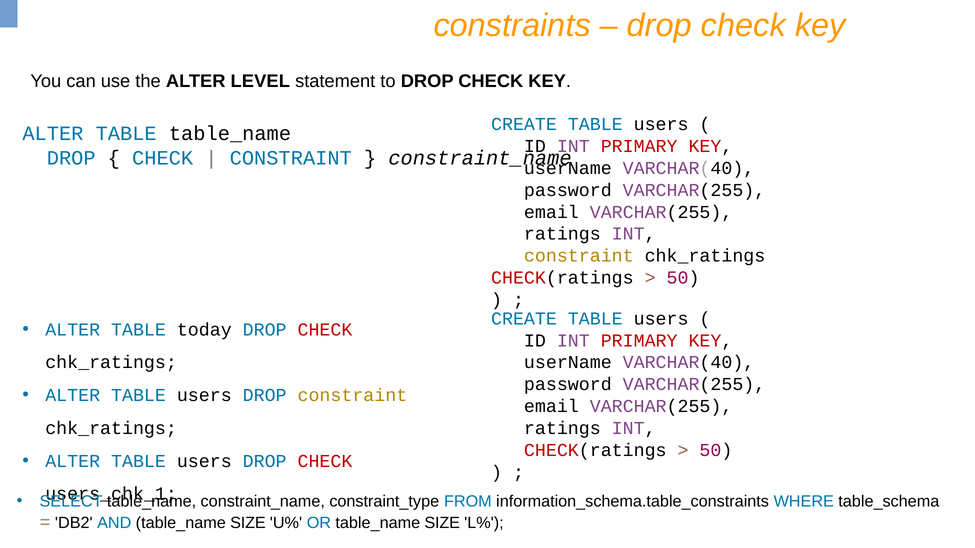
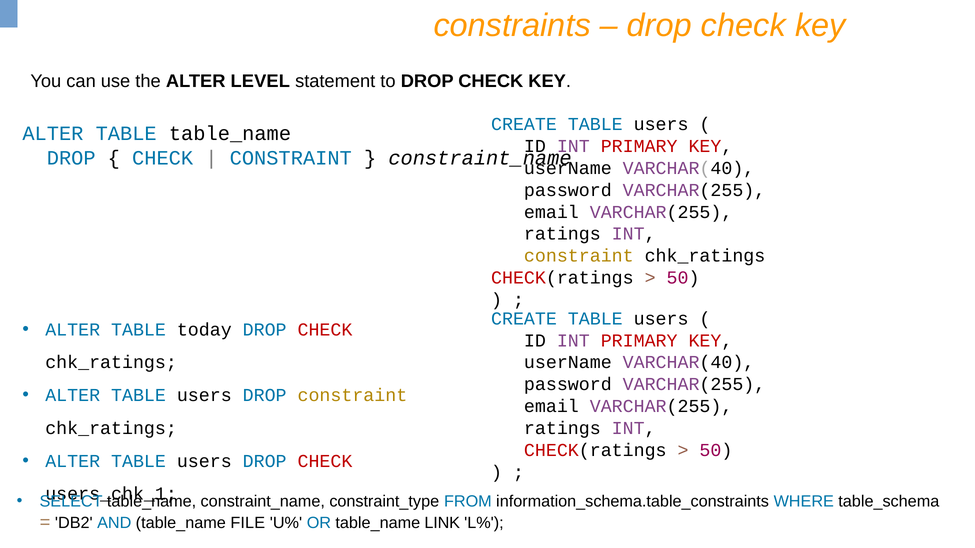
AND table_name SIZE: SIZE -> FILE
OR table_name SIZE: SIZE -> LINK
